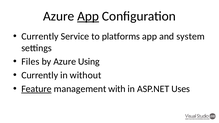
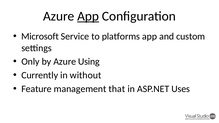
Currently at (40, 36): Currently -> Microsoft
system: system -> custom
Files: Files -> Only
Feature underline: present -> none
with: with -> that
